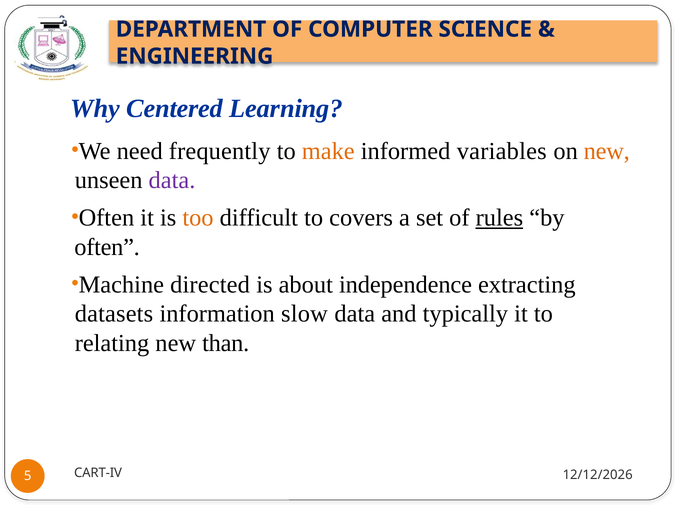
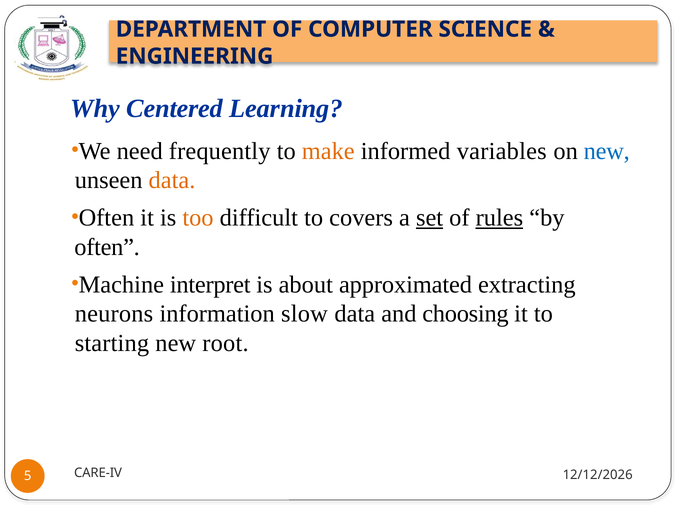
new at (607, 151) colour: orange -> blue
data at (172, 180) colour: purple -> orange
set underline: none -> present
directed: directed -> interpret
independence: independence -> approximated
datasets: datasets -> neurons
typically: typically -> choosing
relating: relating -> starting
than: than -> root
CART-IV: CART-IV -> CARE-IV
